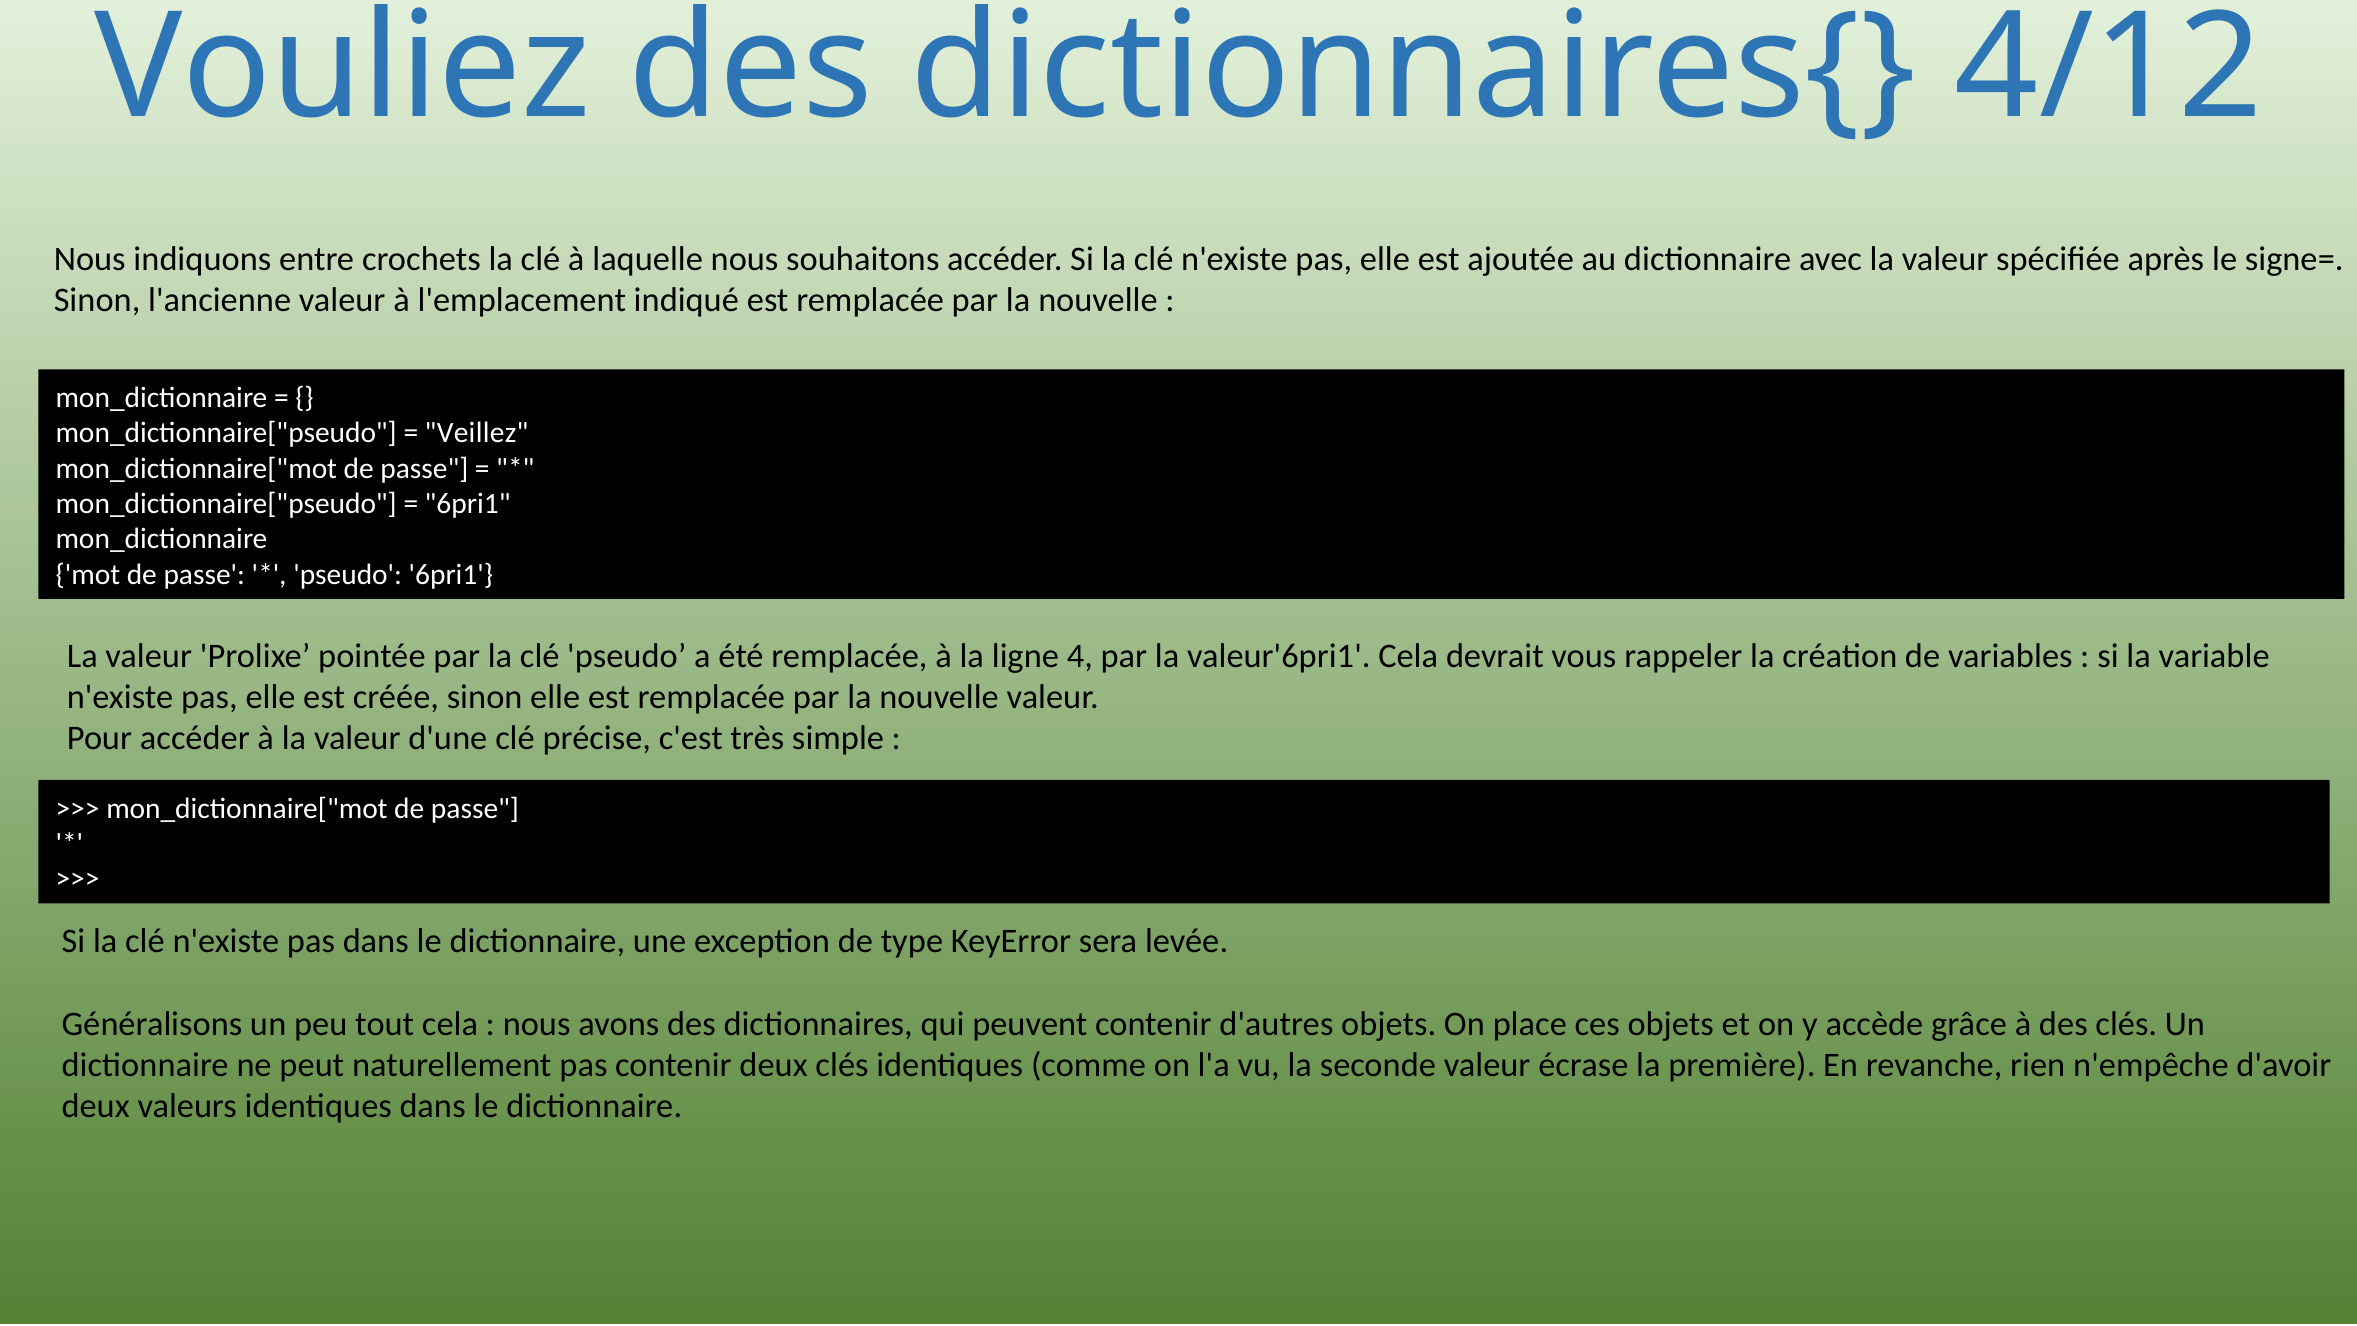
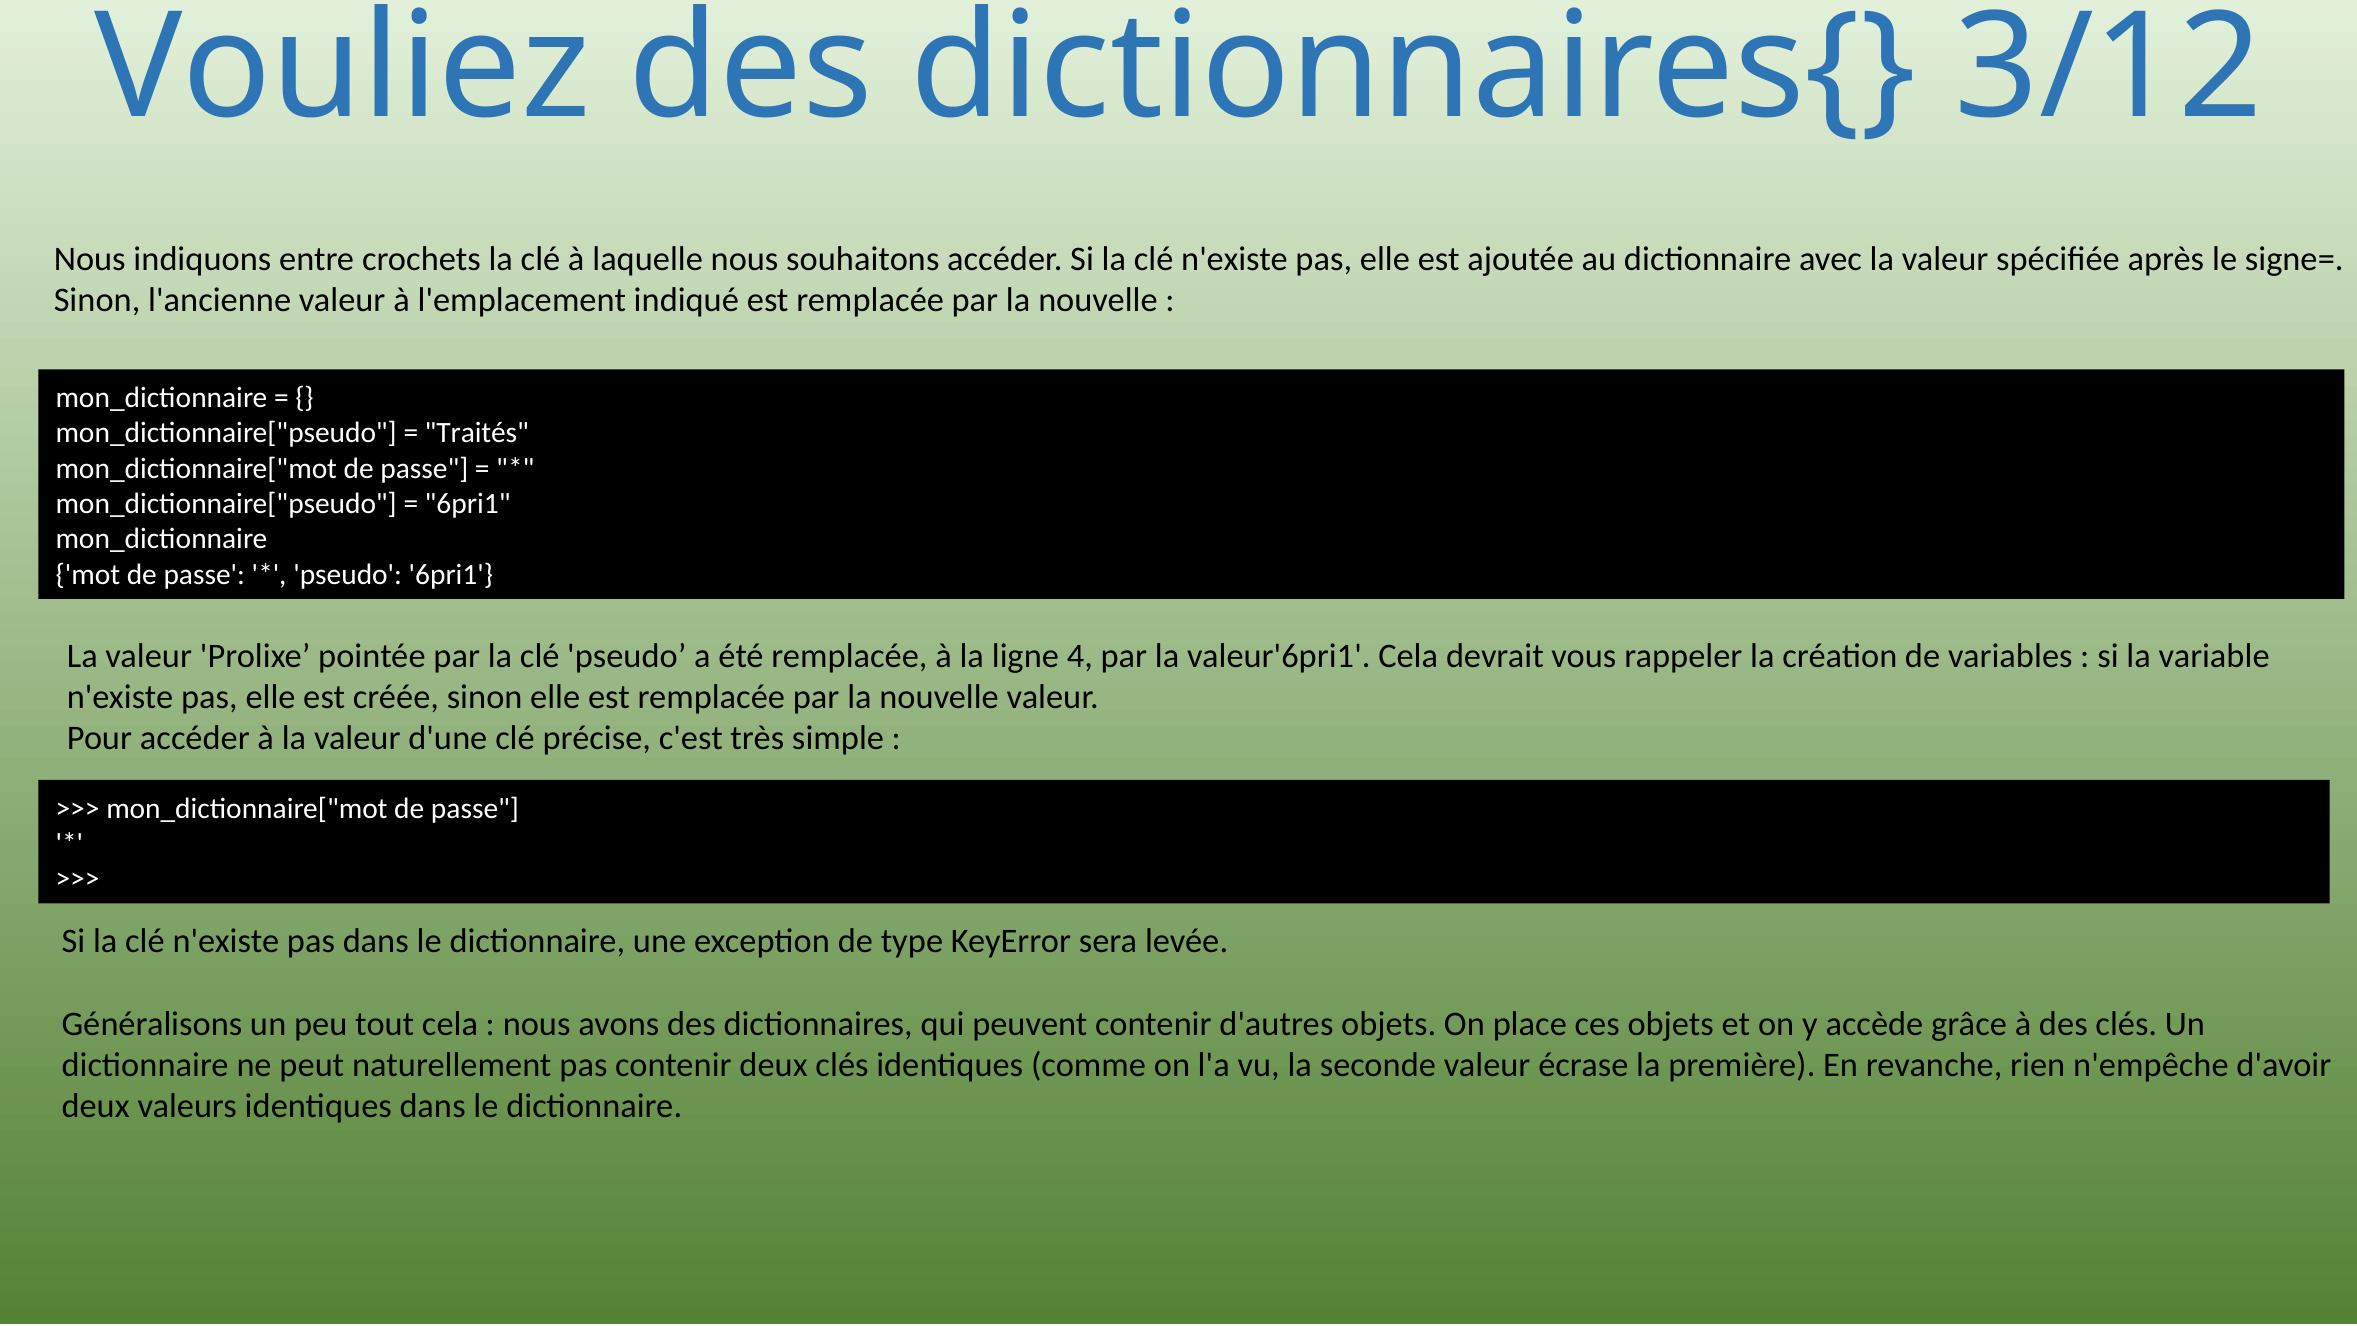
4/12: 4/12 -> 3/12
Veillez: Veillez -> Traités
